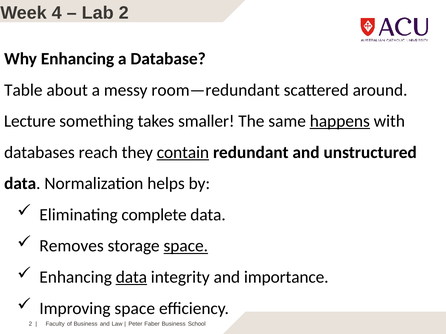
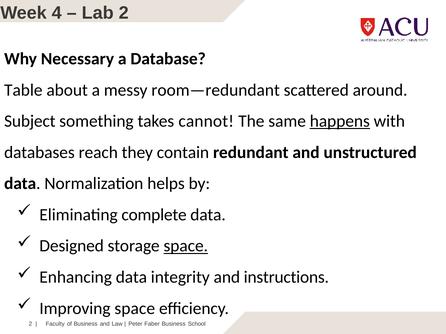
Why Enhancing: Enhancing -> Necessary
Lecture: Lecture -> Subject
smaller: smaller -> cannot
contain underline: present -> none
Removes: Removes -> Designed
data at (131, 278) underline: present -> none
importance: importance -> instructions
